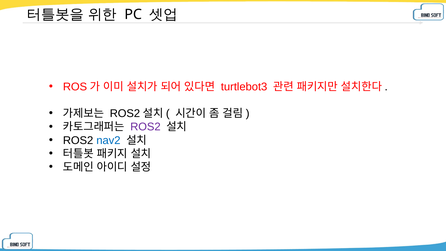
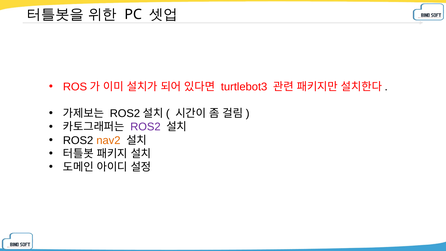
nav2 colour: blue -> orange
